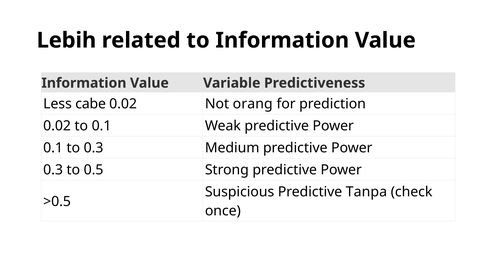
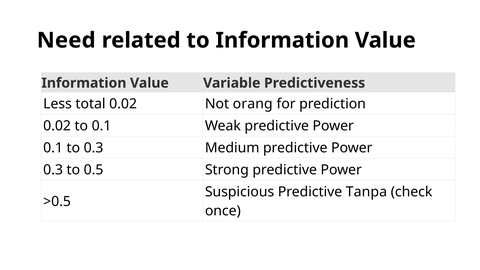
Lebih: Lebih -> Need
cabe: cabe -> total
